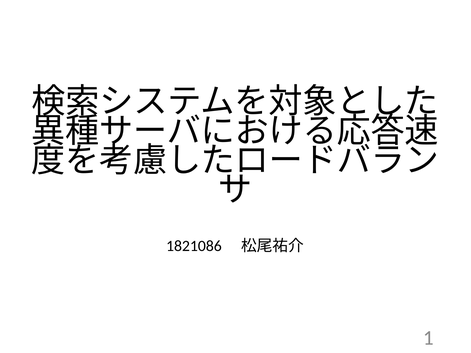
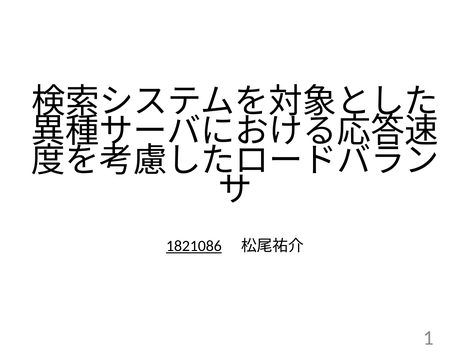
1821086 underline: none -> present
